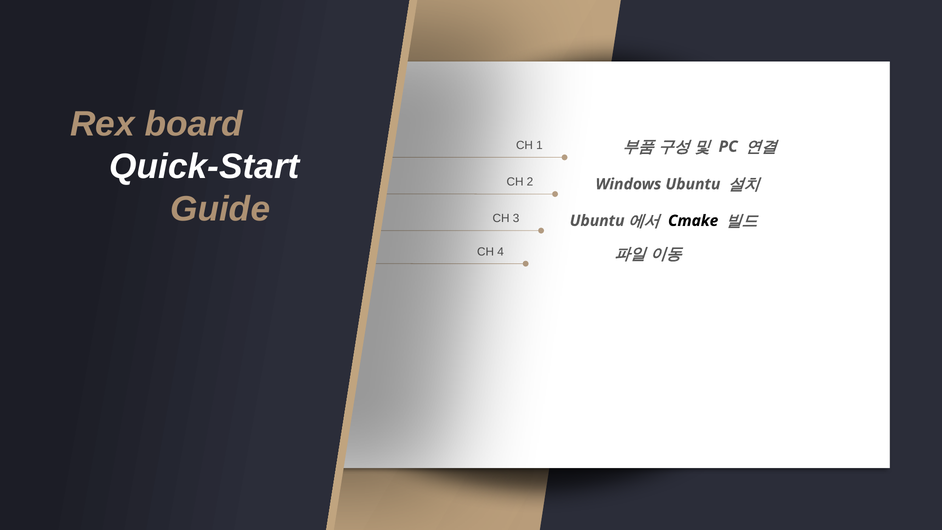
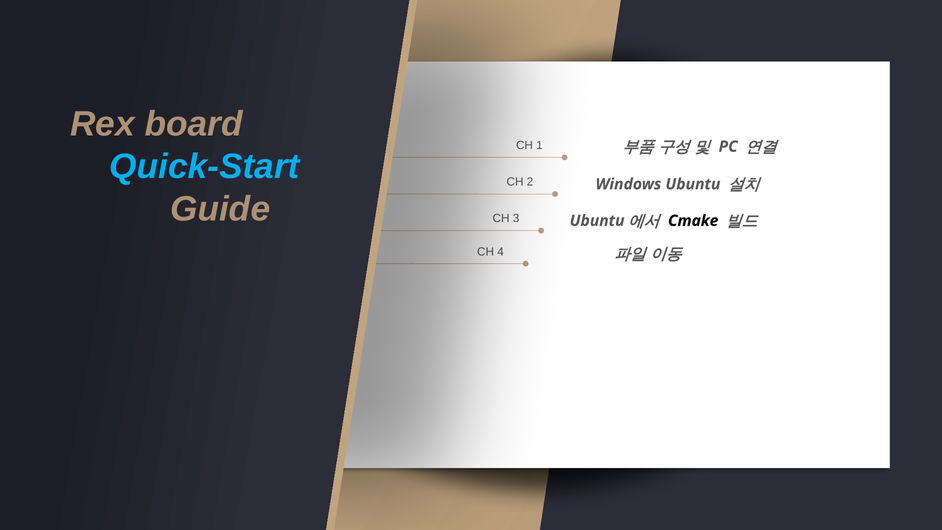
Quick-Start colour: white -> light blue
